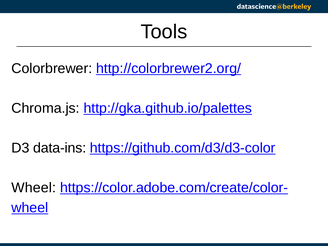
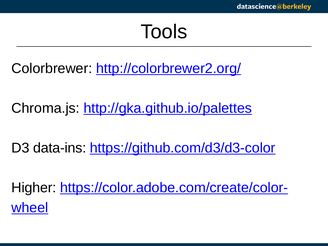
Wheel at (34, 188): Wheel -> Higher
